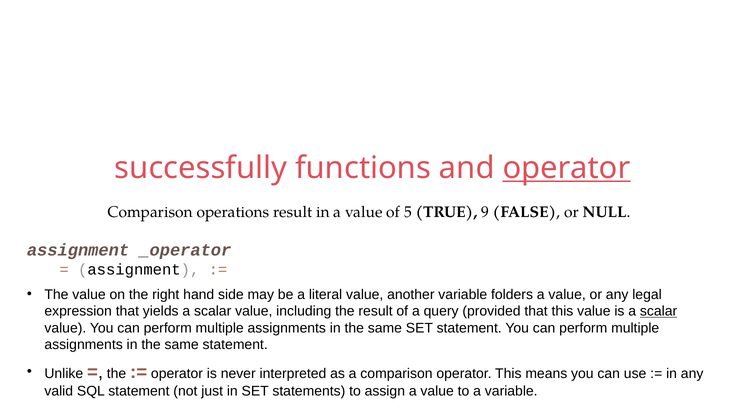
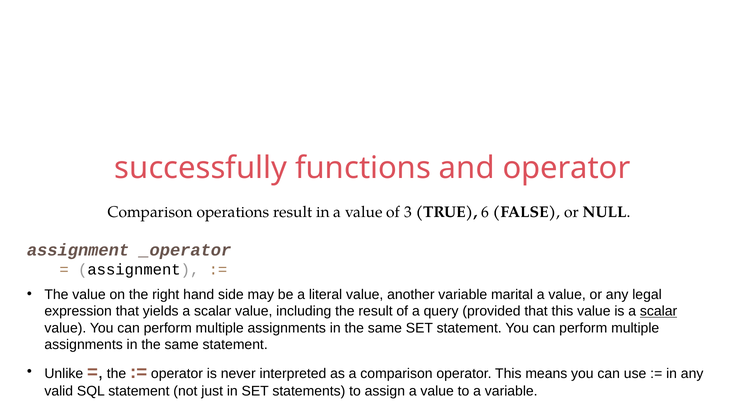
operator at (567, 168) underline: present -> none
5: 5 -> 3
9: 9 -> 6
folders: folders -> marital
